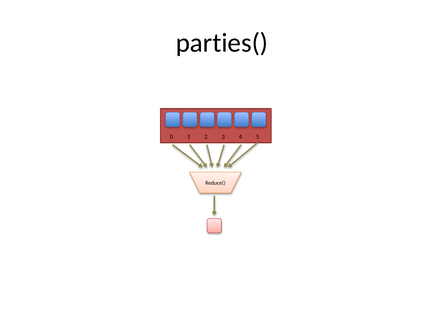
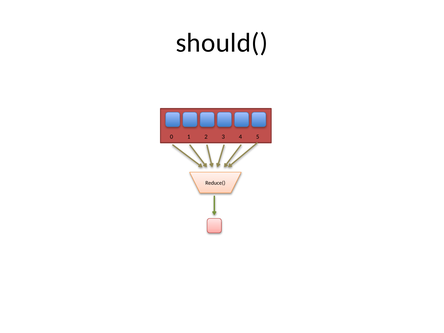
parties(: parties( -> should(
